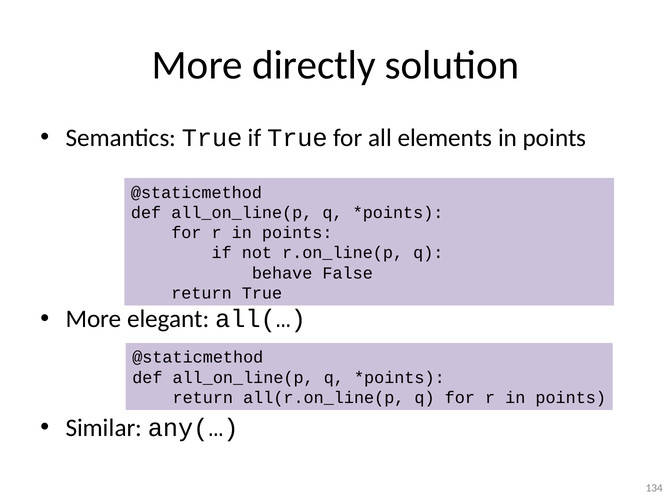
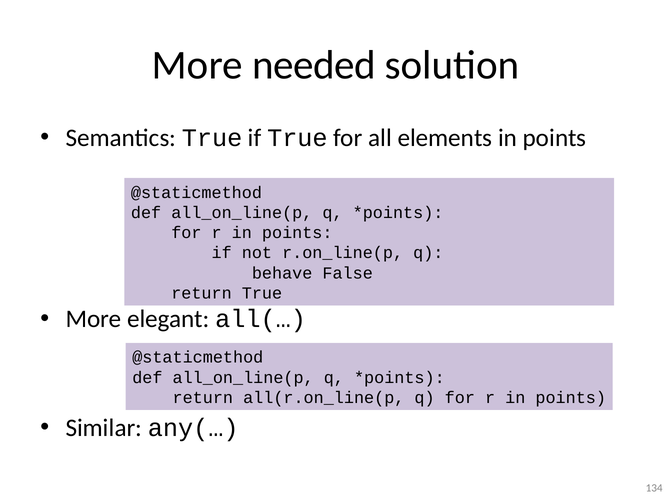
directly: directly -> needed
